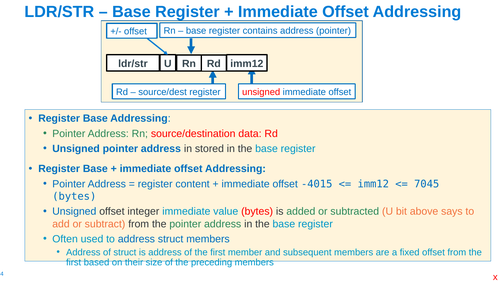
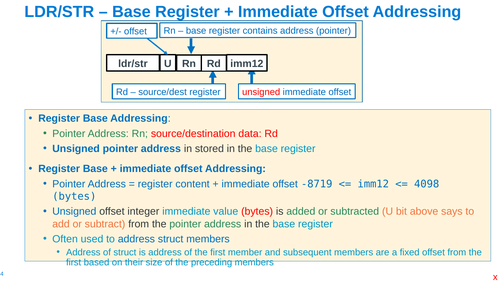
-4015: -4015 -> -8719
7045: 7045 -> 4098
